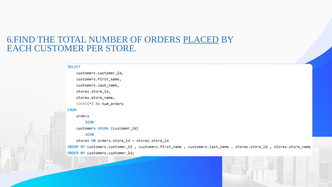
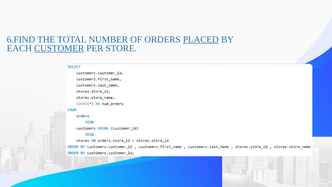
CUSTOMER underline: none -> present
